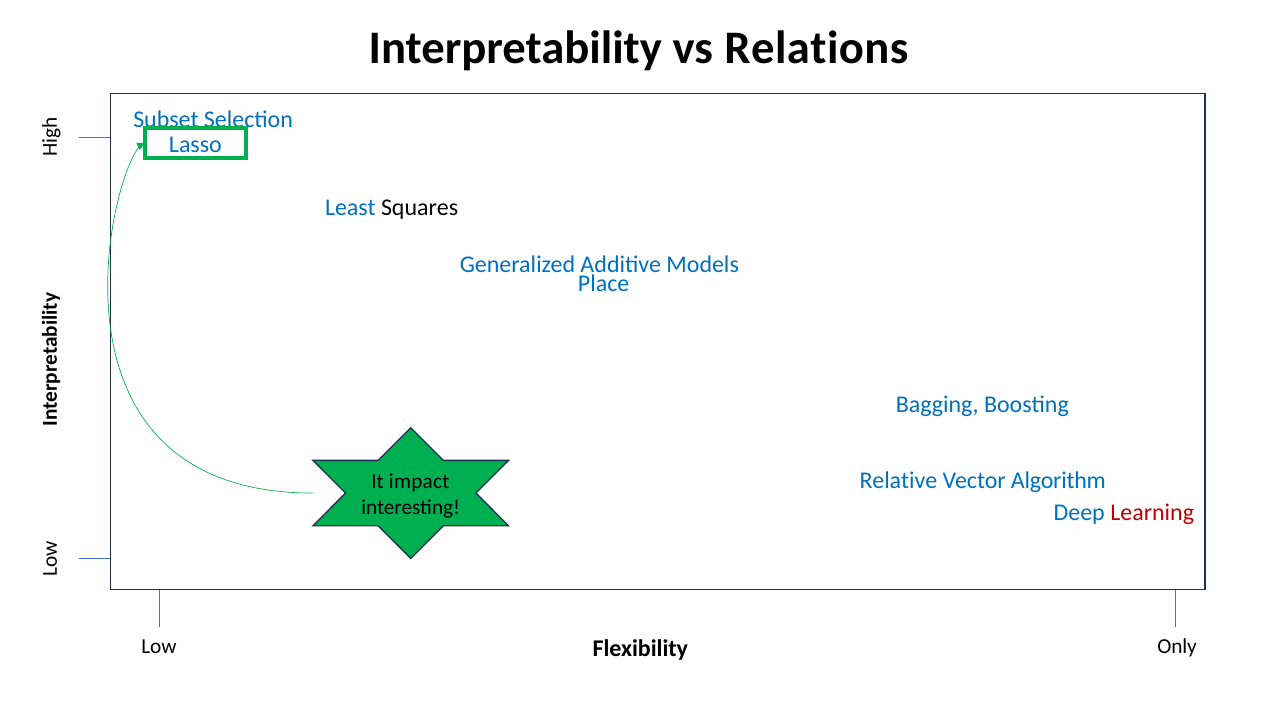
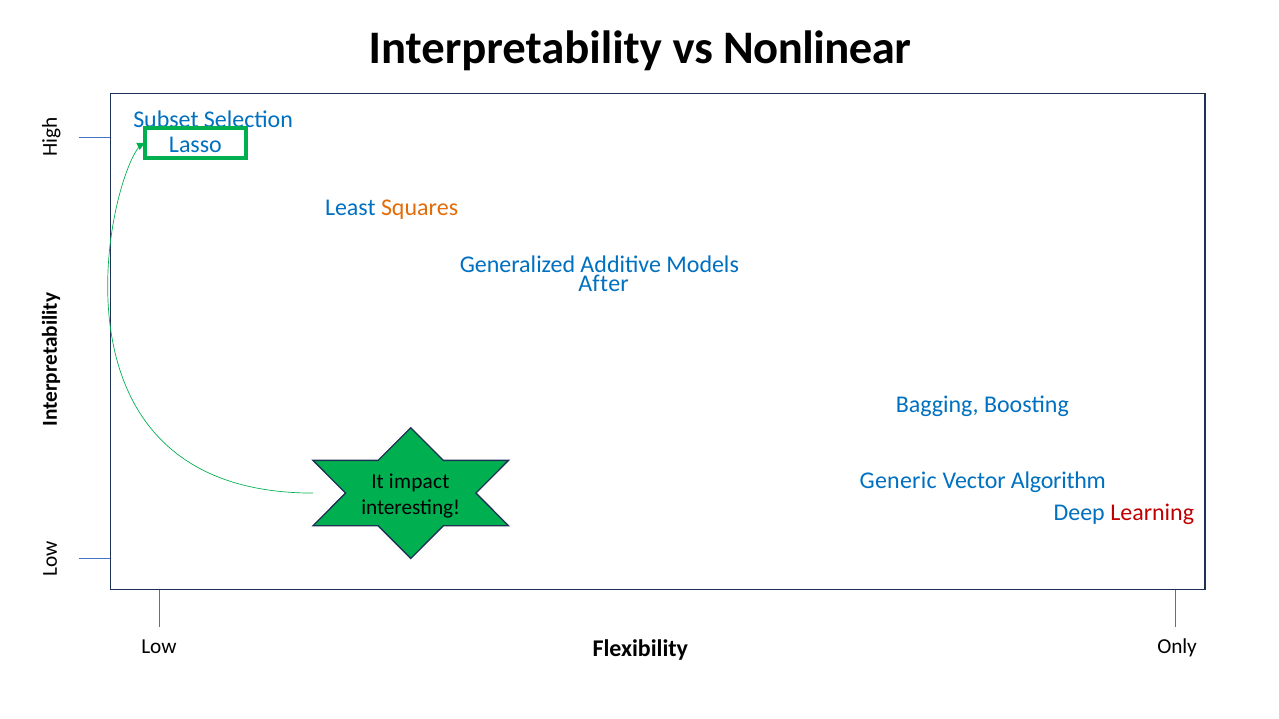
Relations: Relations -> Nonlinear
Squares colour: black -> orange
Place: Place -> After
Relative: Relative -> Generic
